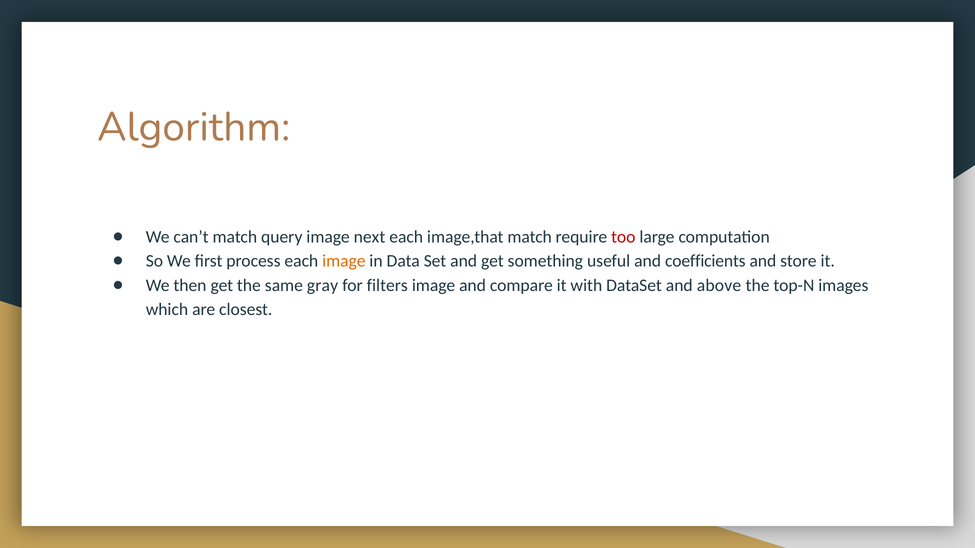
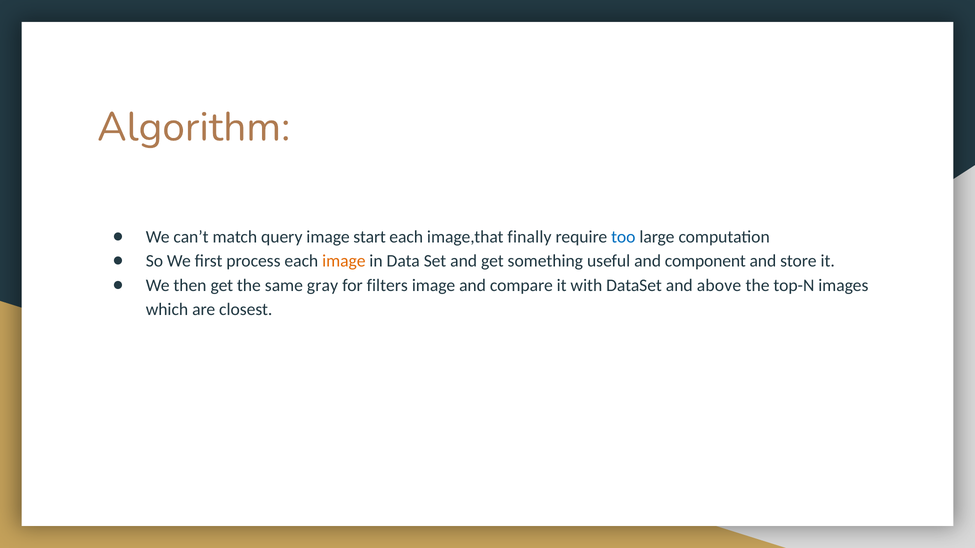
next: next -> start
image,that match: match -> finally
too colour: red -> blue
coefficients: coefficients -> component
